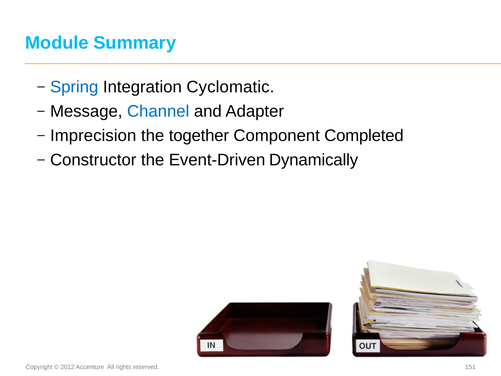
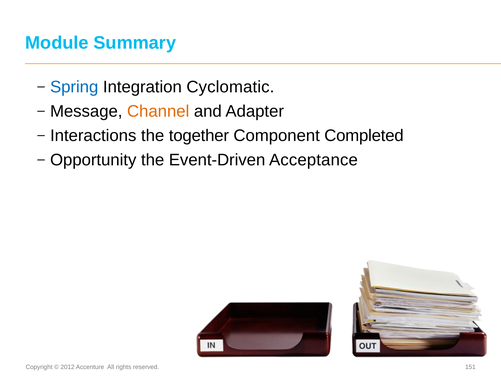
Channel colour: blue -> orange
Imprecision: Imprecision -> Interactions
Constructor: Constructor -> Opportunity
Dynamically: Dynamically -> Acceptance
